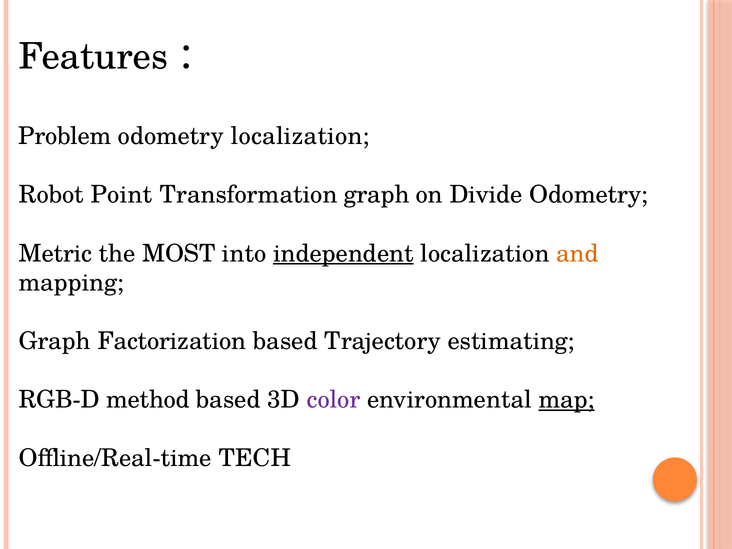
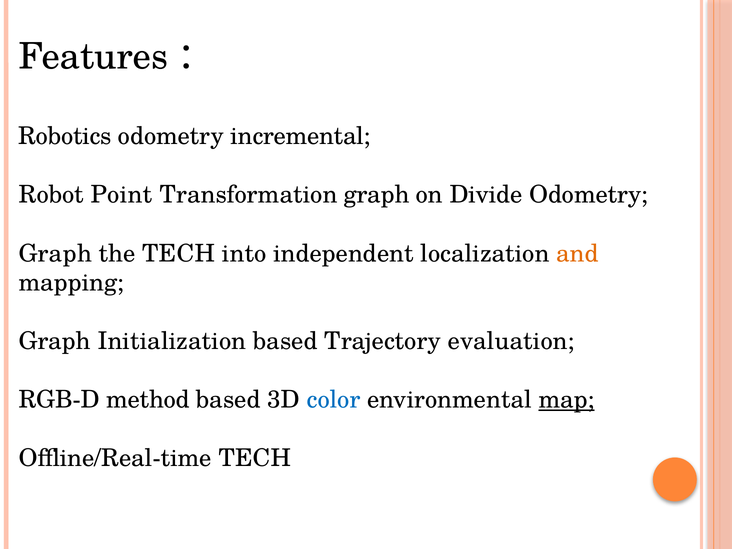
Problem: Problem -> Robotics
odometry localization: localization -> incremental
Metric at (55, 253): Metric -> Graph
the MOST: MOST -> TECH
independent underline: present -> none
Factorization: Factorization -> Initialization
estimating: estimating -> evaluation
color colour: purple -> blue
